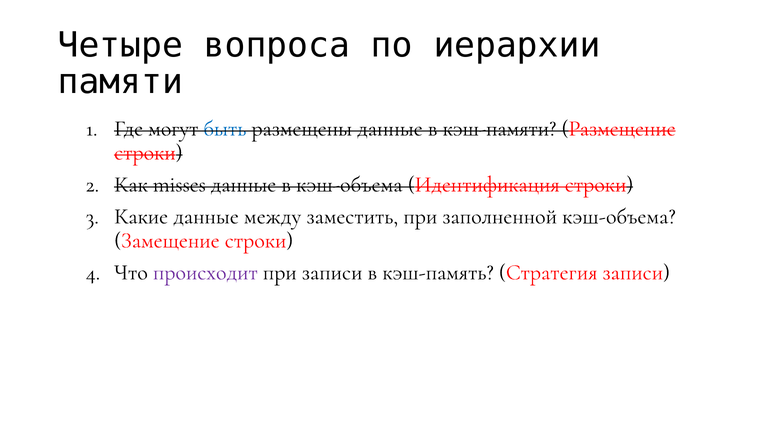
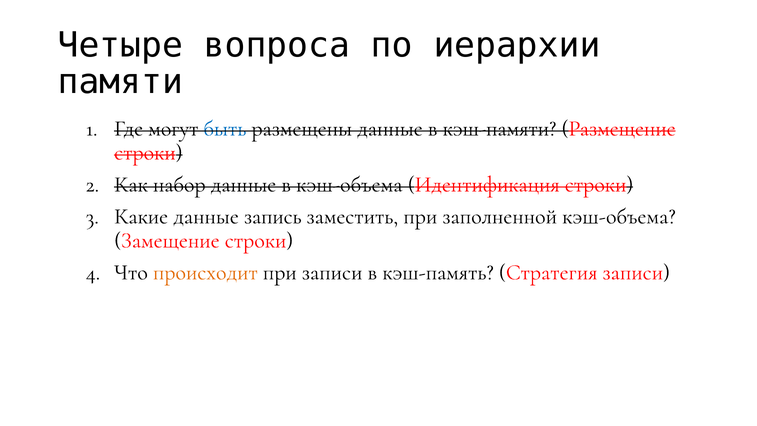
misses: misses -> набор
между: между -> запись
происходит colour: purple -> orange
